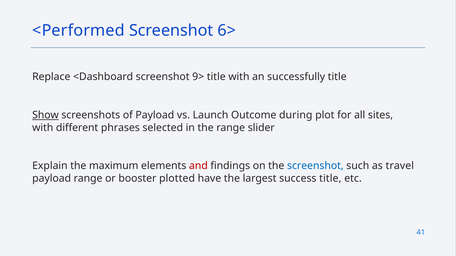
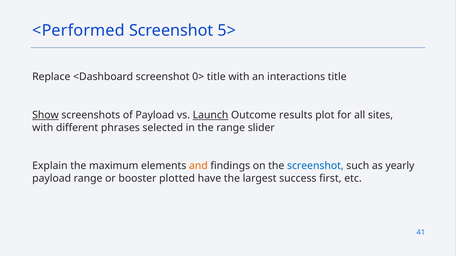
6>: 6> -> 5>
9>: 9> -> 0>
successfully: successfully -> interactions
Launch underline: none -> present
during: during -> results
and colour: red -> orange
travel: travel -> yearly
success title: title -> first
